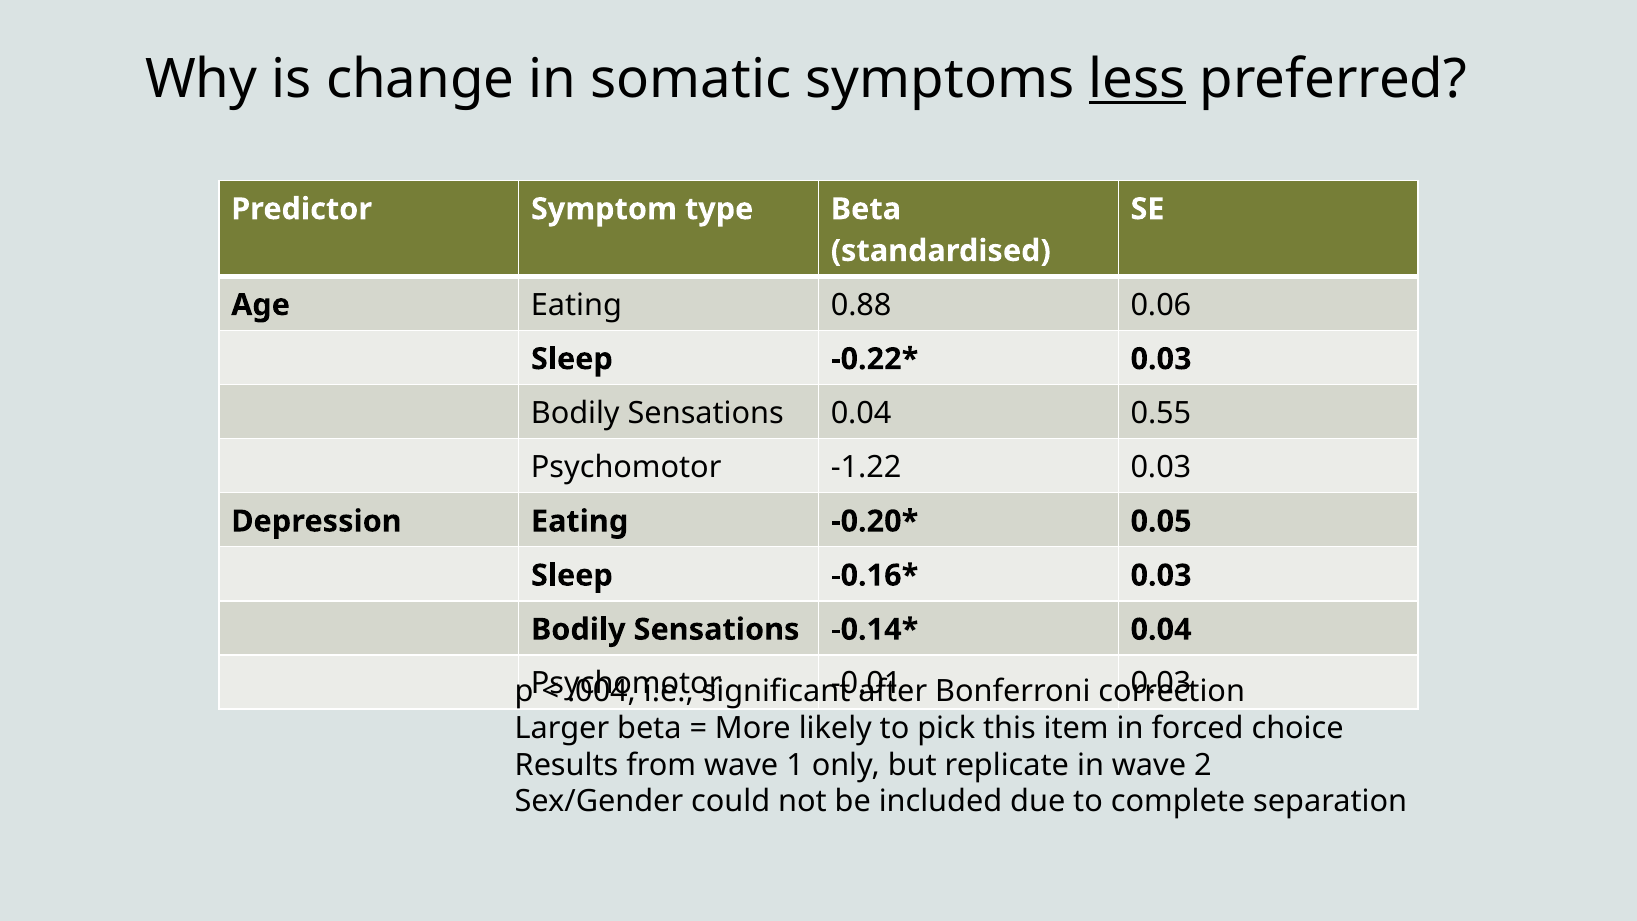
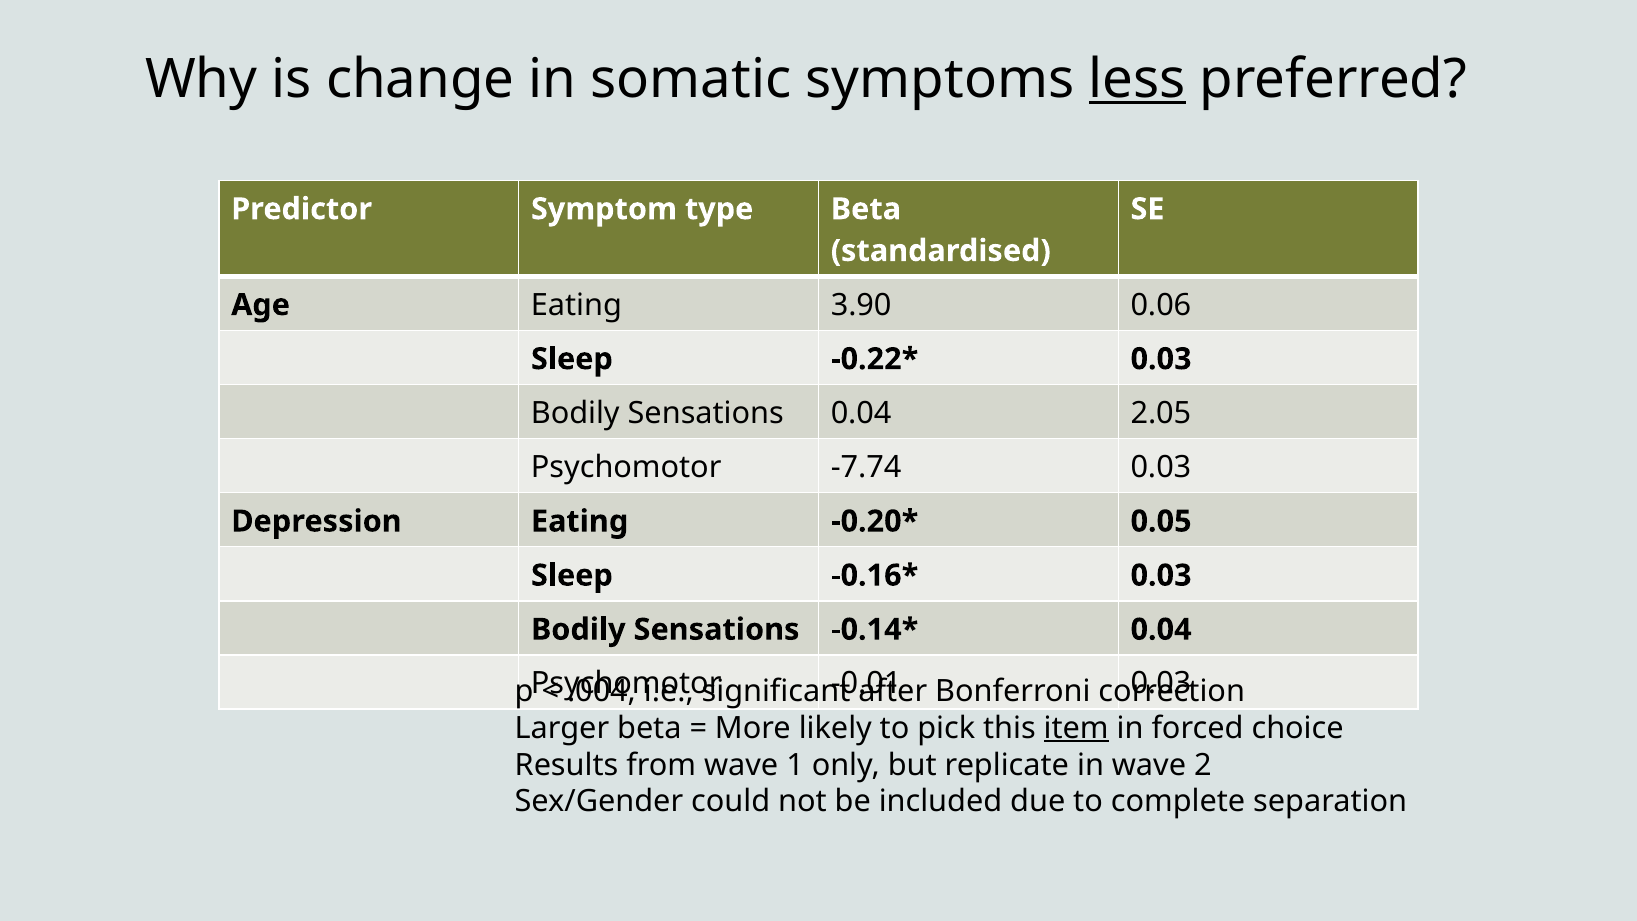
0.88: 0.88 -> 3.90
0.55: 0.55 -> 2.05
-1.22: -1.22 -> -7.74
item underline: none -> present
